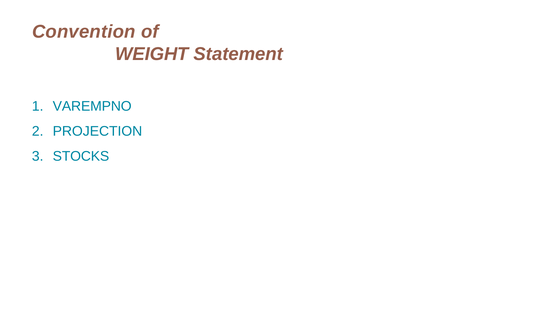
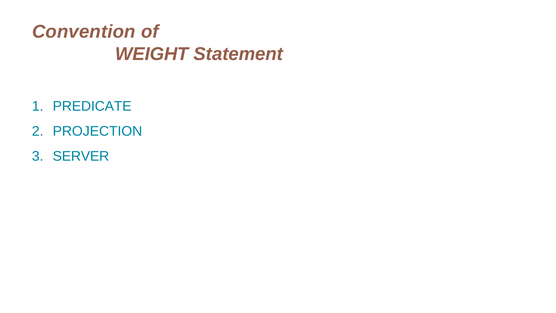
VAREMPNO: VAREMPNO -> PREDICATE
STOCKS: STOCKS -> SERVER
